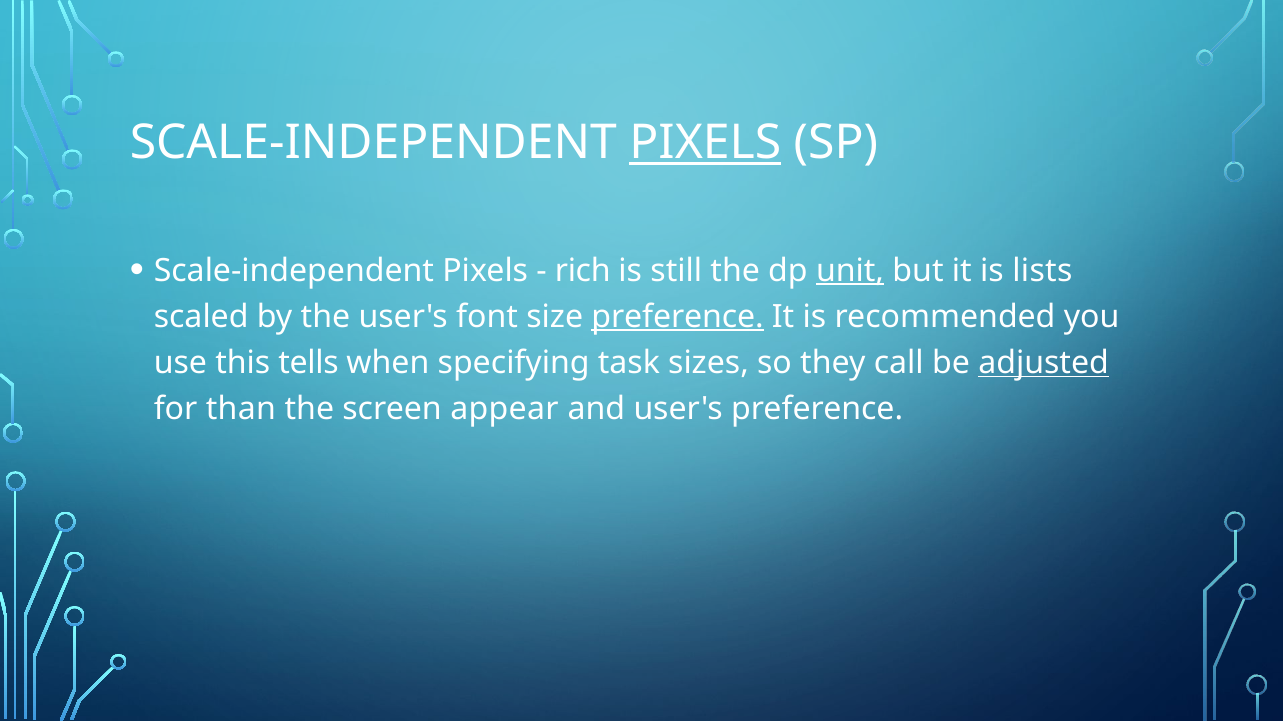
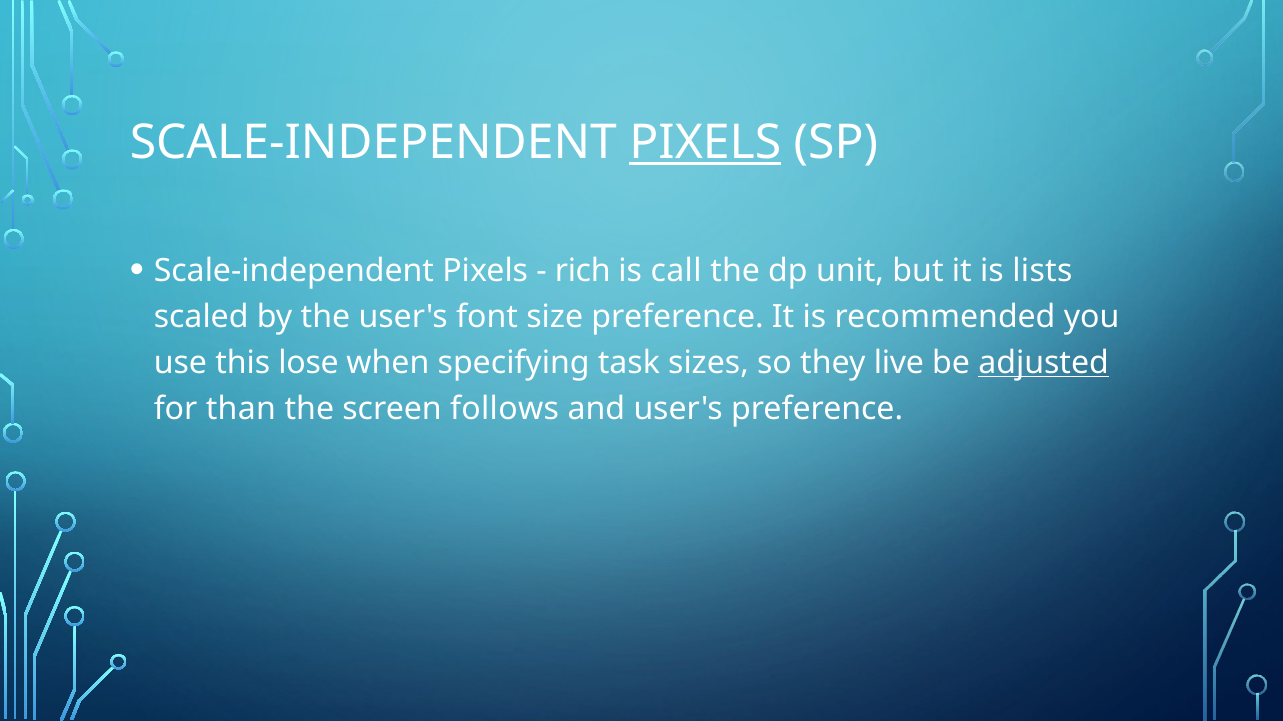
still: still -> call
unit underline: present -> none
preference at (678, 317) underline: present -> none
tells: tells -> lose
call: call -> live
appear: appear -> follows
